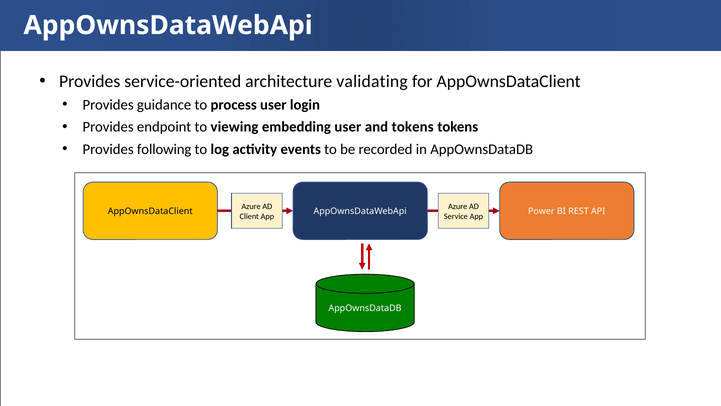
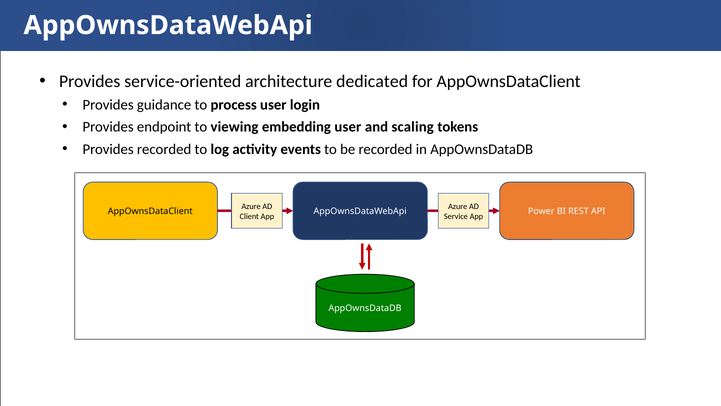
validating: validating -> dedicated
and tokens: tokens -> scaling
Provides following: following -> recorded
